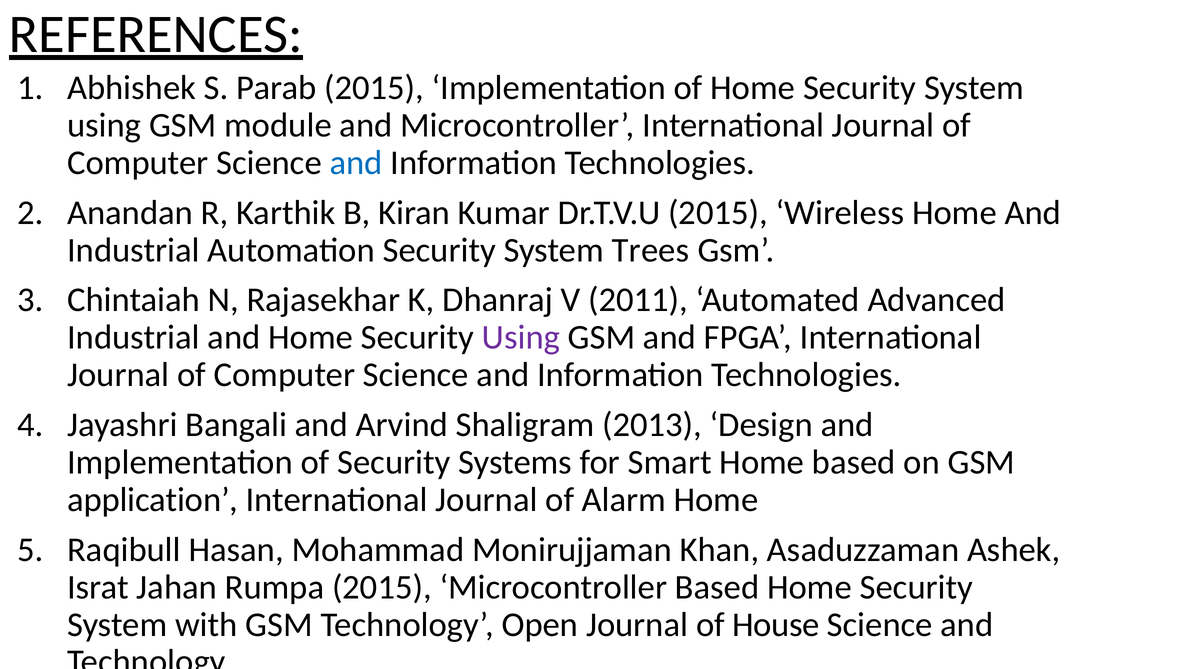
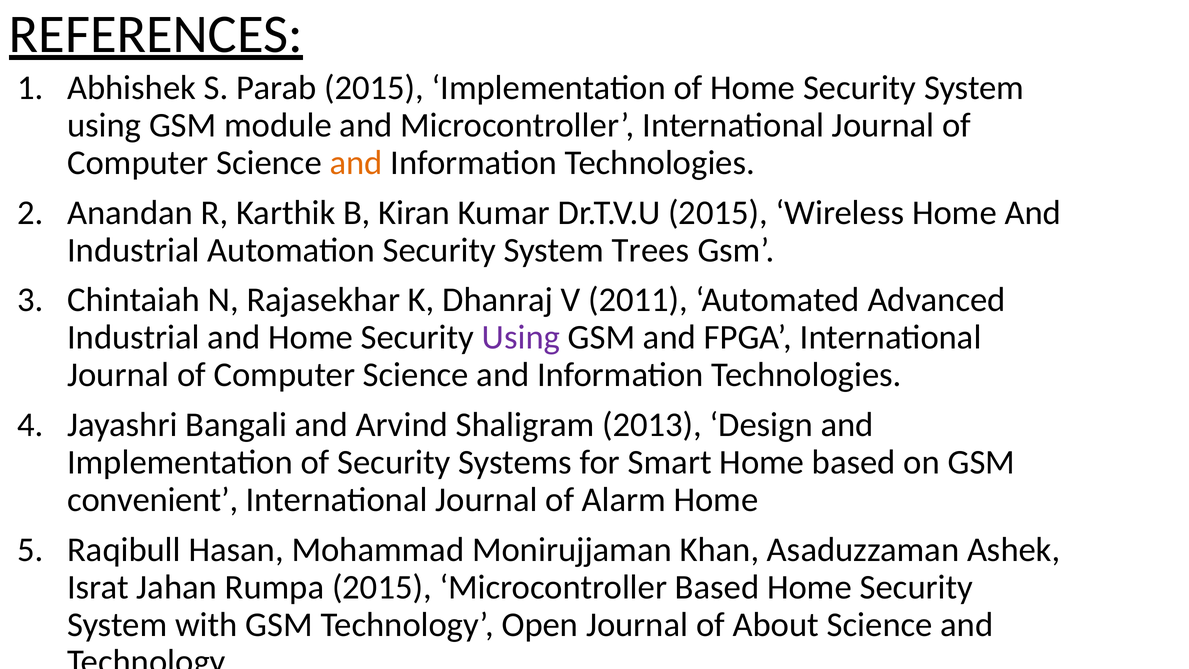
and at (356, 163) colour: blue -> orange
application: application -> convenient
House: House -> About
